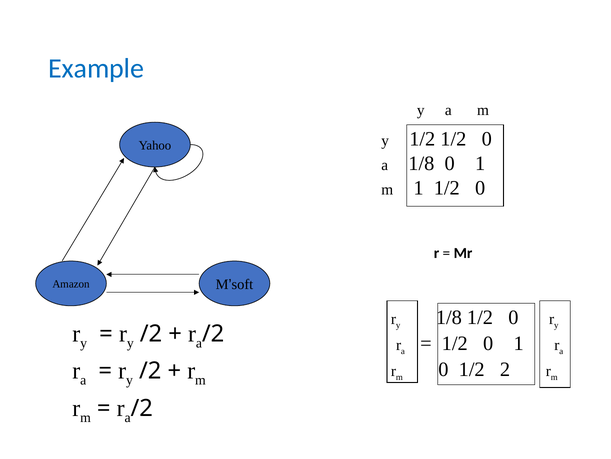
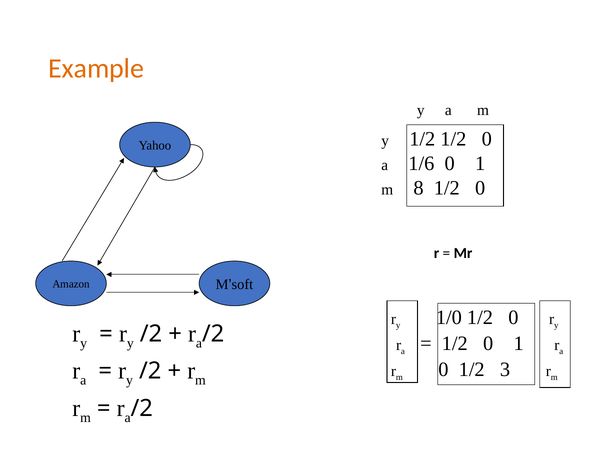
Example colour: blue -> orange
a 1/8: 1/8 -> 1/6
m 1: 1 -> 8
y 1/8: 1/8 -> 1/0
2: 2 -> 3
